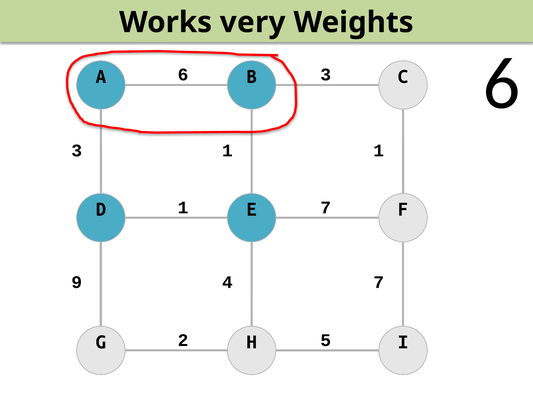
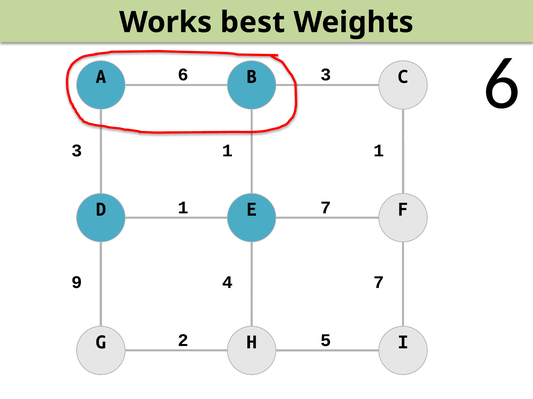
very: very -> best
